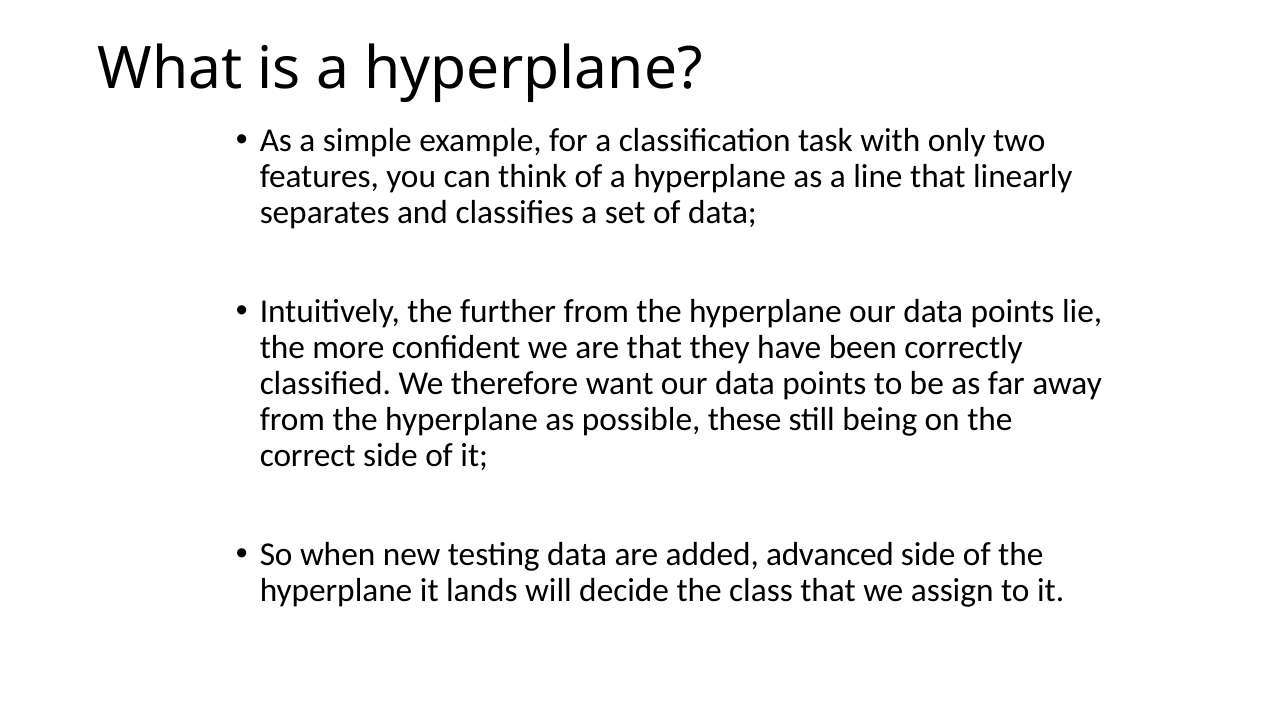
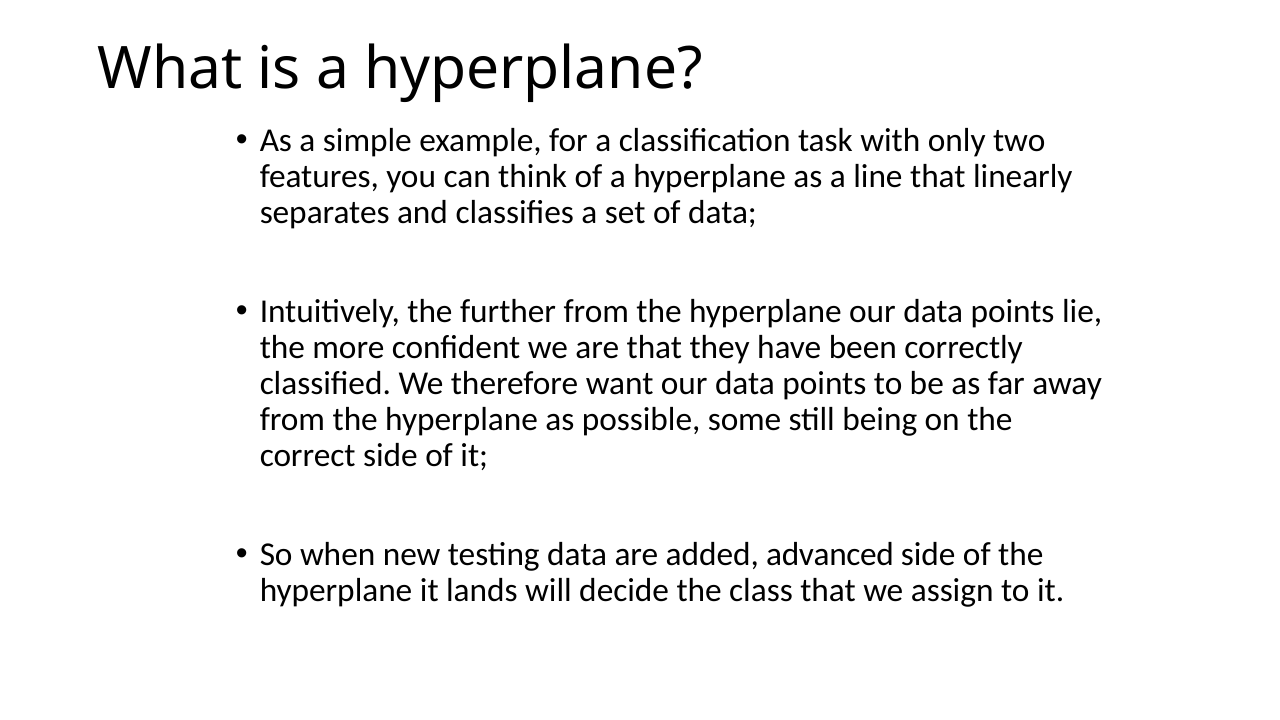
these: these -> some
